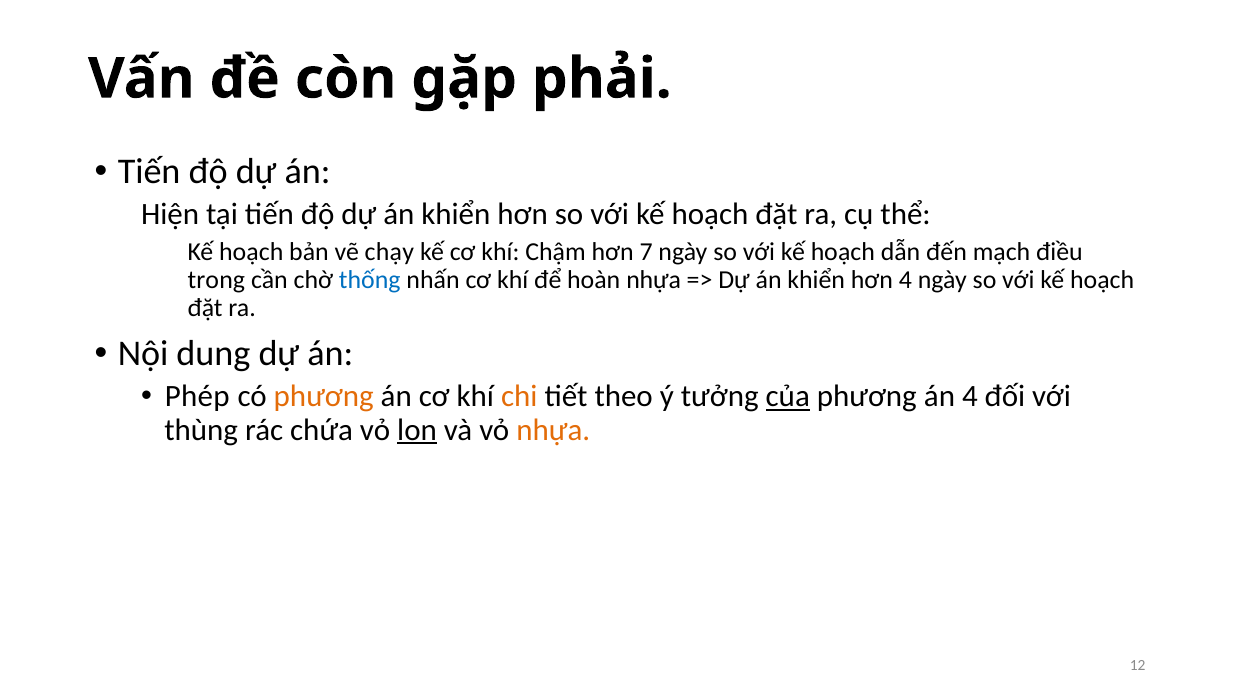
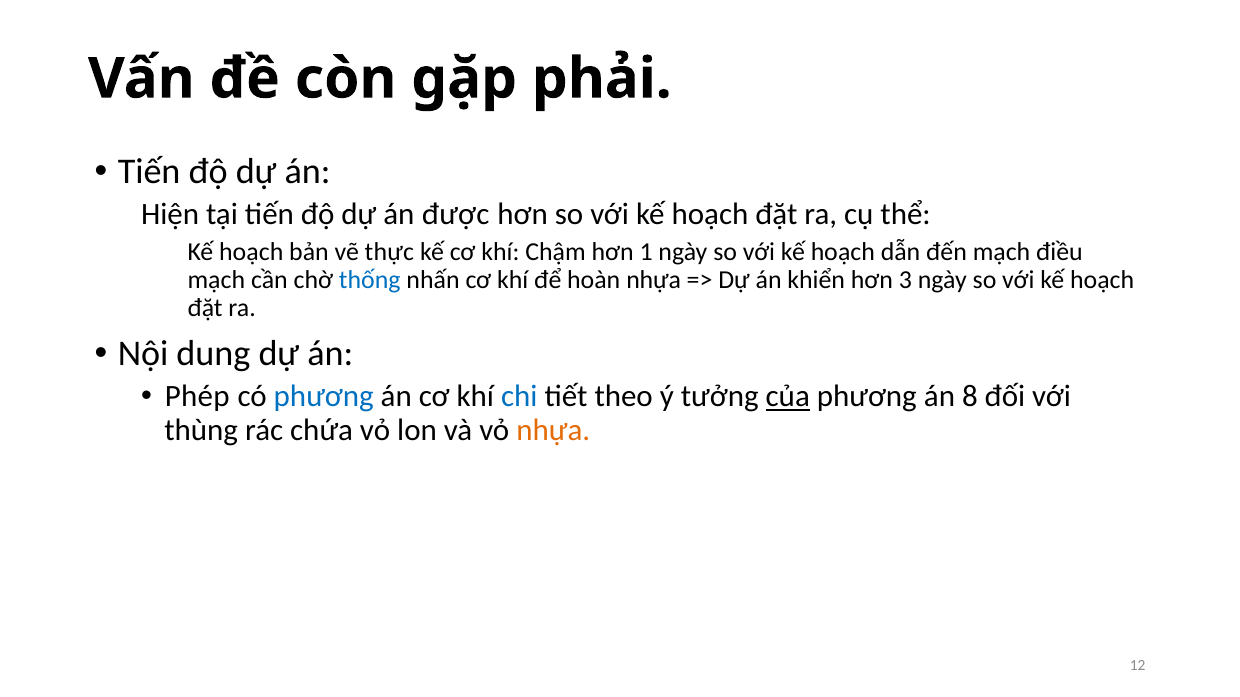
độ dự án khiển: khiển -> được
chạy: chạy -> thực
7: 7 -> 1
trong at (216, 280): trong -> mạch
hơn 4: 4 -> 3
phương at (324, 397) colour: orange -> blue
chi colour: orange -> blue
án 4: 4 -> 8
lon underline: present -> none
